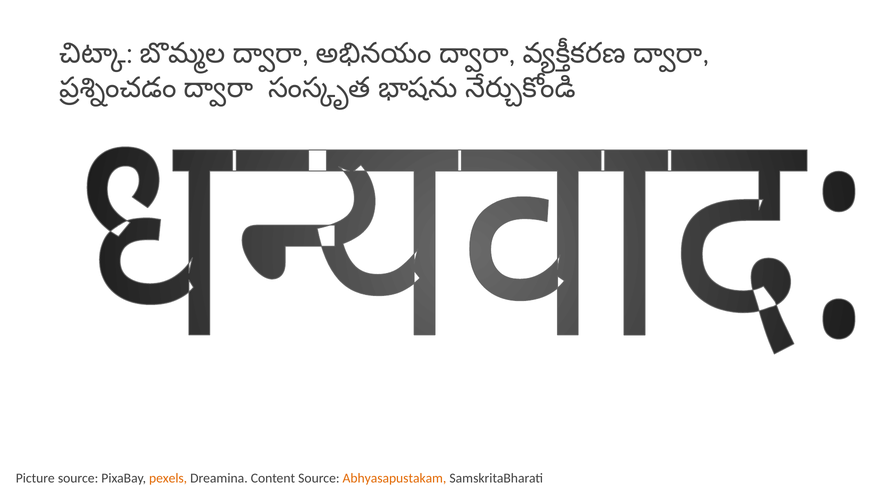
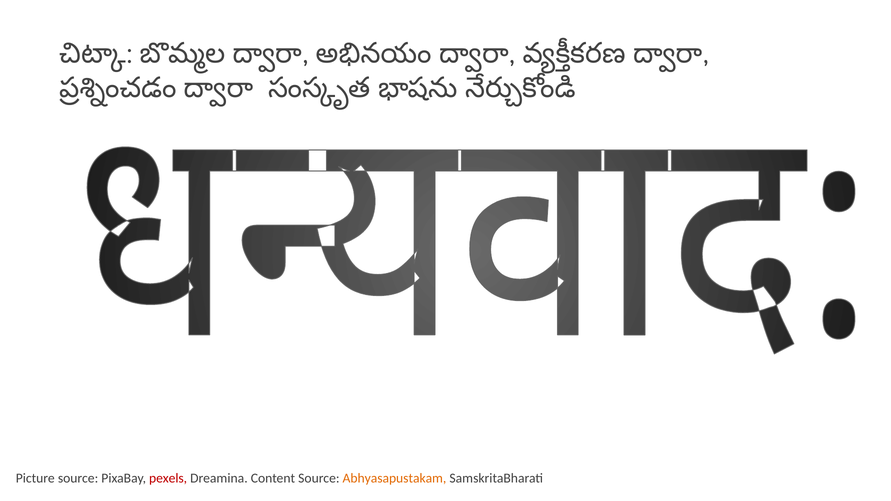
pexels colour: orange -> red
